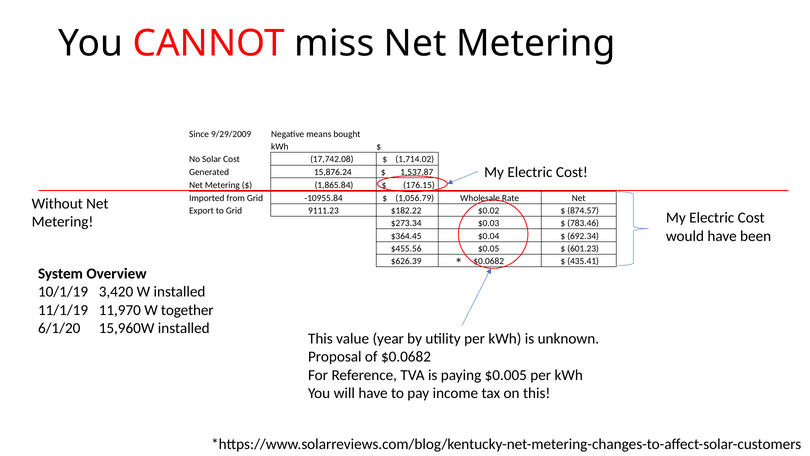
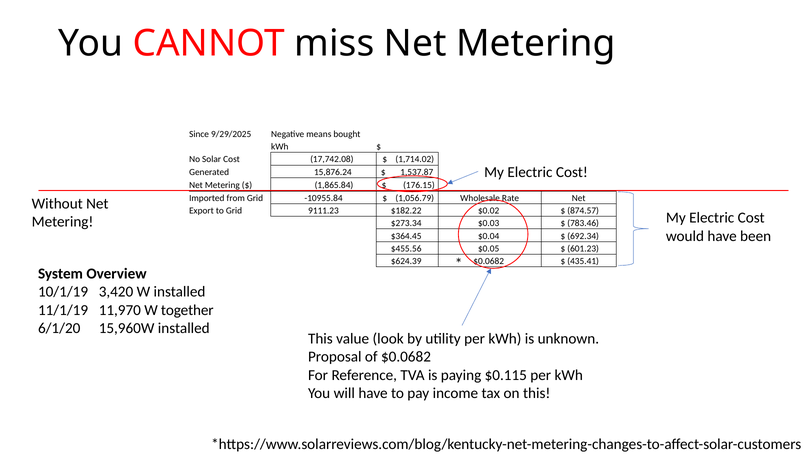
9/29/2009: 9/29/2009 -> 9/29/2025
$626.39: $626.39 -> $624.39
year: year -> look
$0.005: $0.005 -> $0.115
